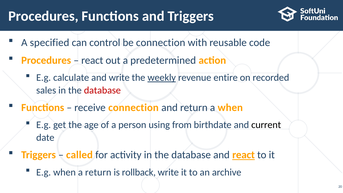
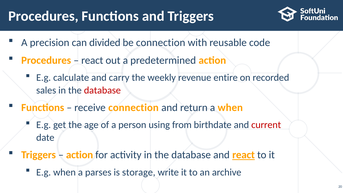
specified: specified -> precision
control: control -> divided
and write: write -> carry
weekly underline: present -> none
current colour: black -> red
called at (79, 155): called -> action
a return: return -> parses
rollback: rollback -> storage
